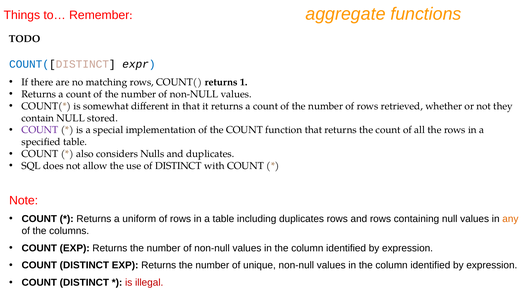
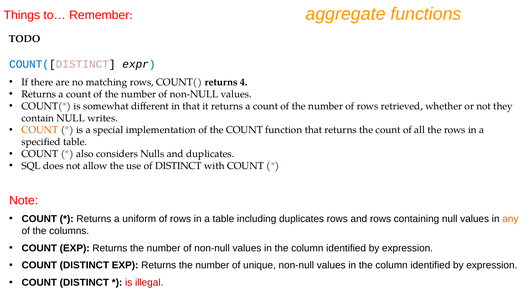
1: 1 -> 4
stored: stored -> writes
COUNT at (40, 130) colour: purple -> orange
